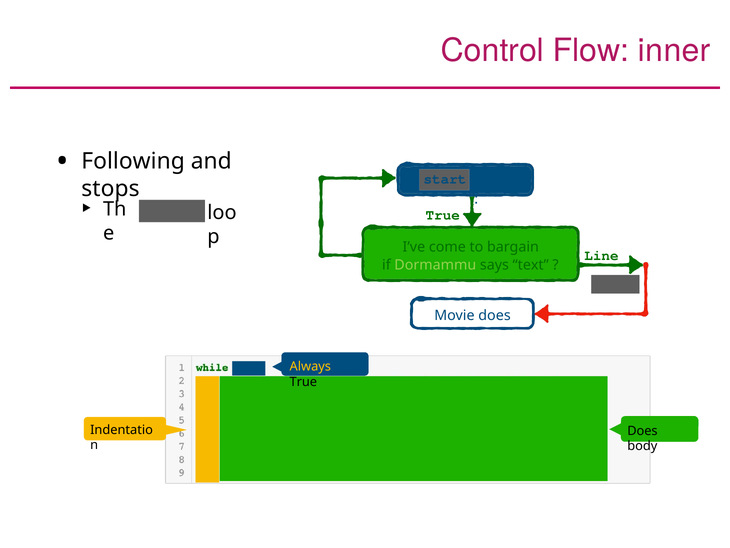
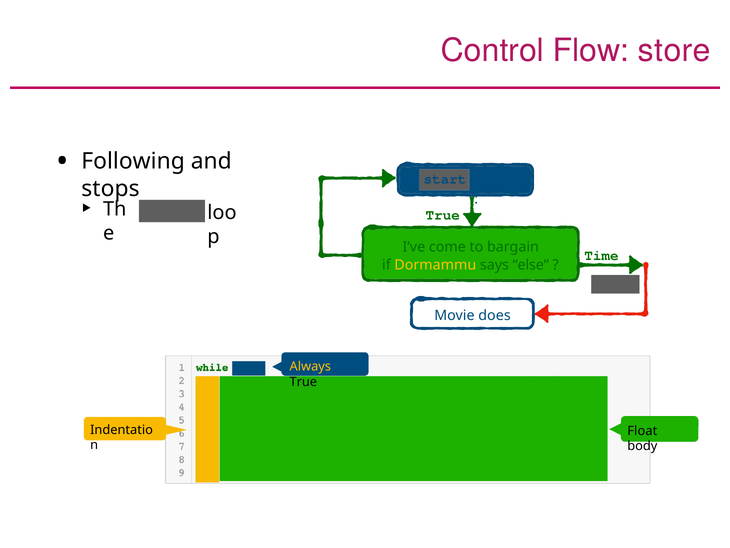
inner: inner -> store
Line: Line -> Time
Dormammu colour: light green -> yellow
text: text -> else
Does at (642, 430): Does -> Float
